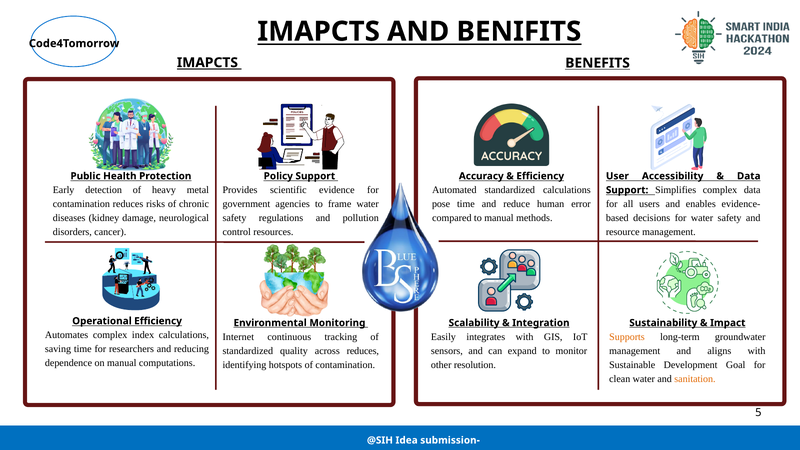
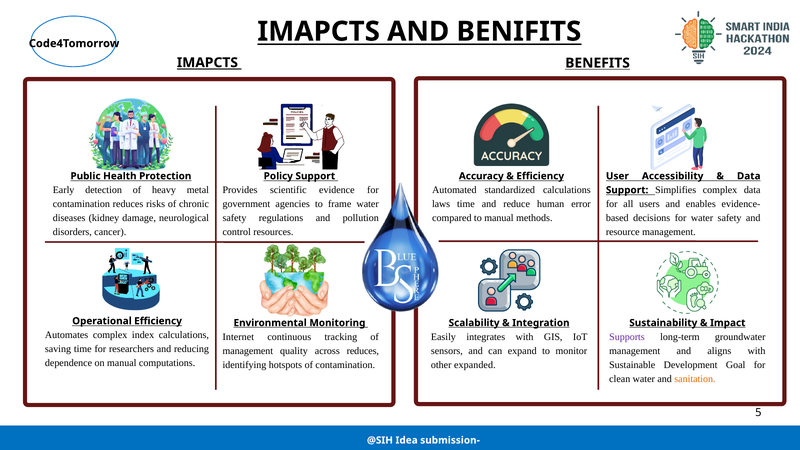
pose: pose -> laws
Supports colour: orange -> purple
standardized at (248, 351): standardized -> management
resolution: resolution -> expanded
